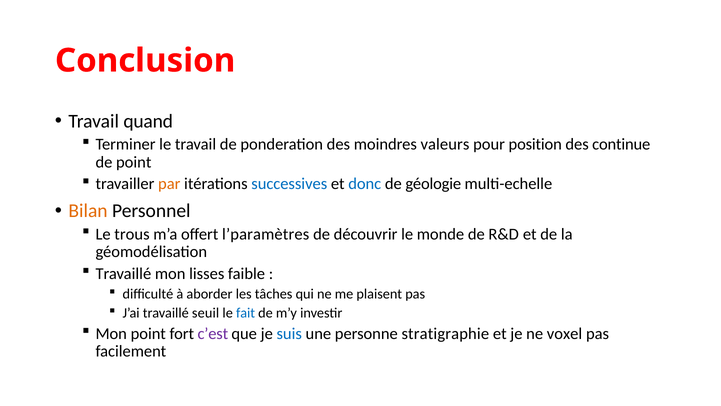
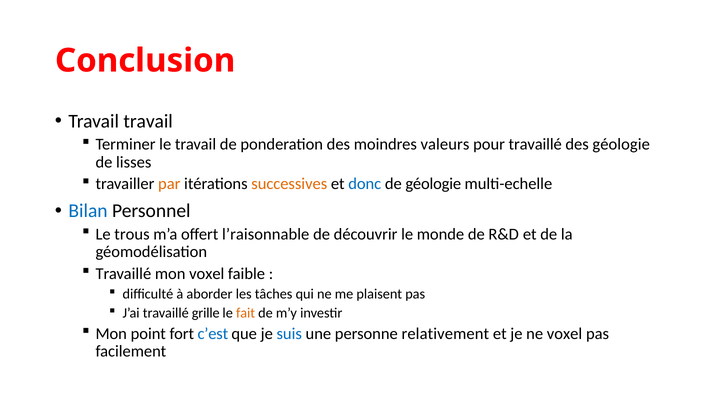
Travail quand: quand -> travail
pour position: position -> travaillé
des continue: continue -> géologie
de point: point -> lisses
successives colour: blue -> orange
Bilan colour: orange -> blue
l’paramètres: l’paramètres -> l’raisonnable
mon lisses: lisses -> voxel
seuil: seuil -> grille
fait colour: blue -> orange
c’est colour: purple -> blue
stratigraphie: stratigraphie -> relativement
